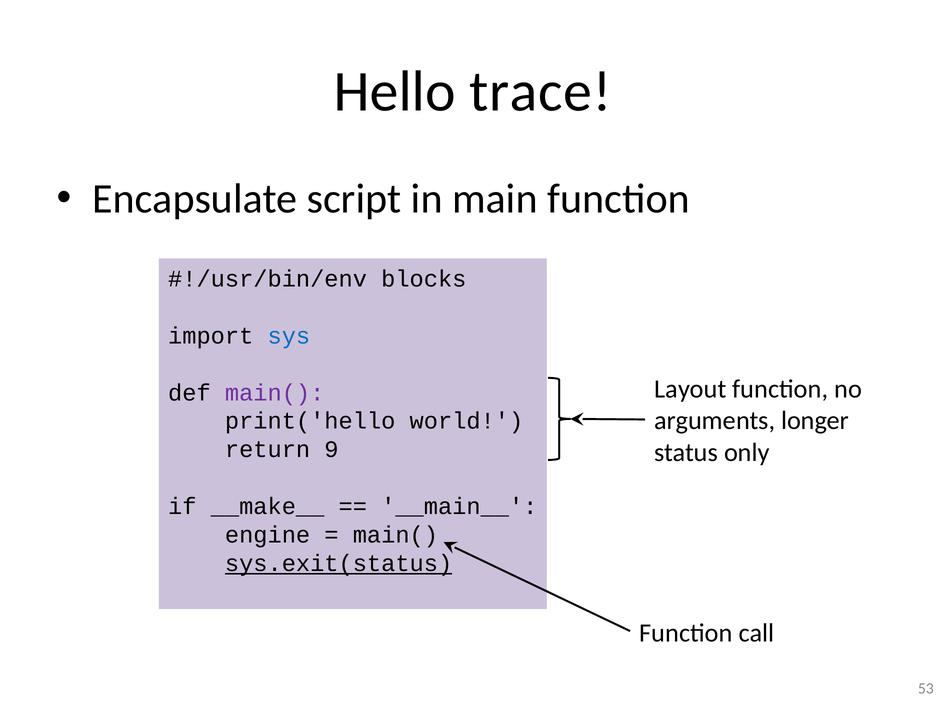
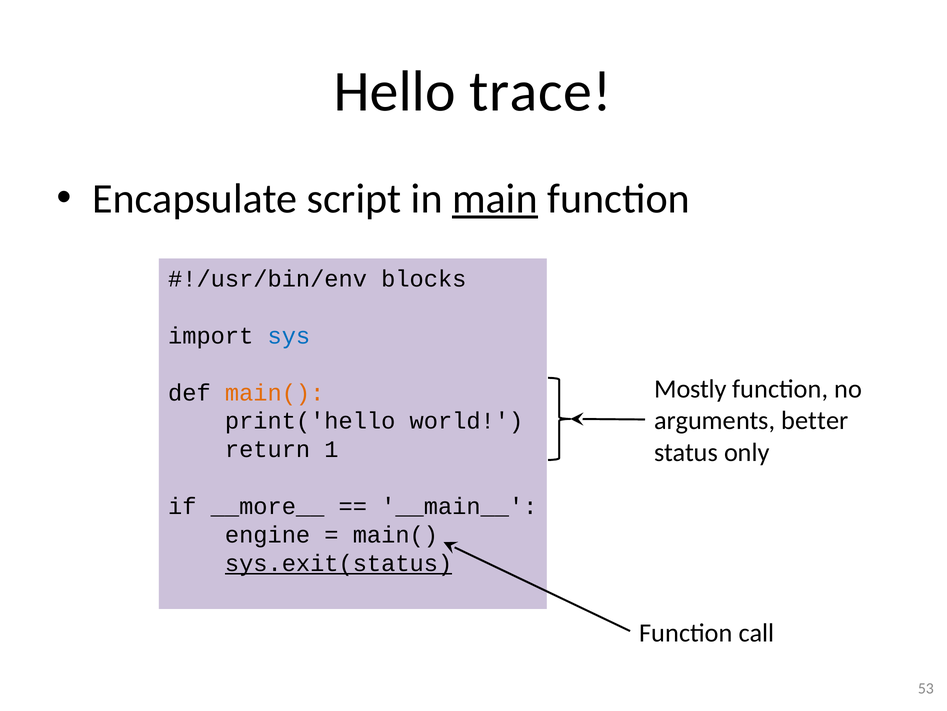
main underline: none -> present
Layout: Layout -> Mostly
main( at (275, 392) colour: purple -> orange
longer: longer -> better
9: 9 -> 1
__make__: __make__ -> __more__
